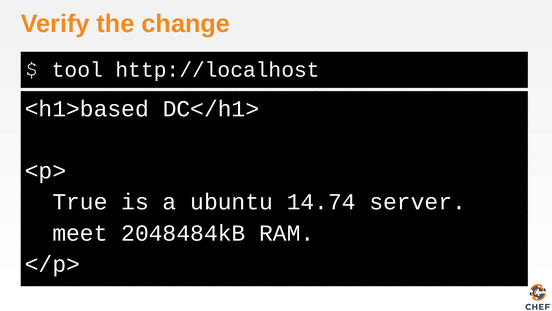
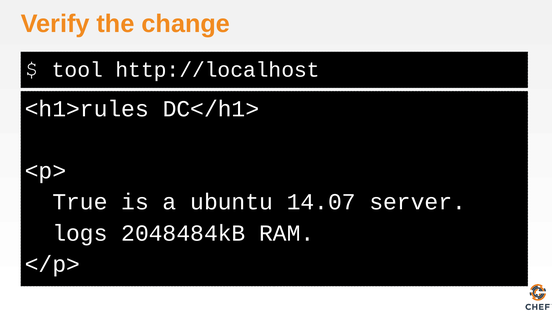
<h1>based: <h1>based -> <h1>rules
14.74: 14.74 -> 14.07
meet: meet -> logs
